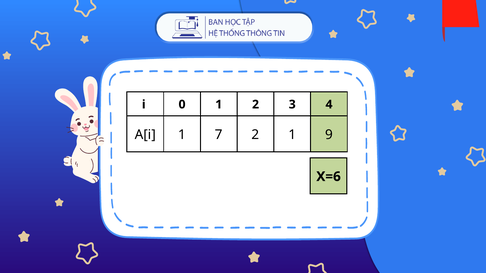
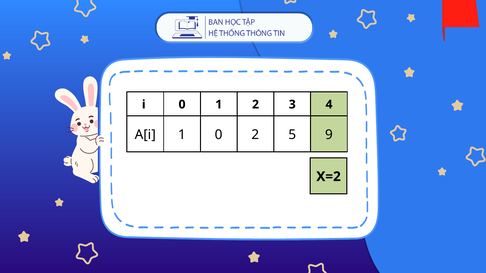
1 7: 7 -> 0
2 1: 1 -> 5
X=6: X=6 -> X=2
